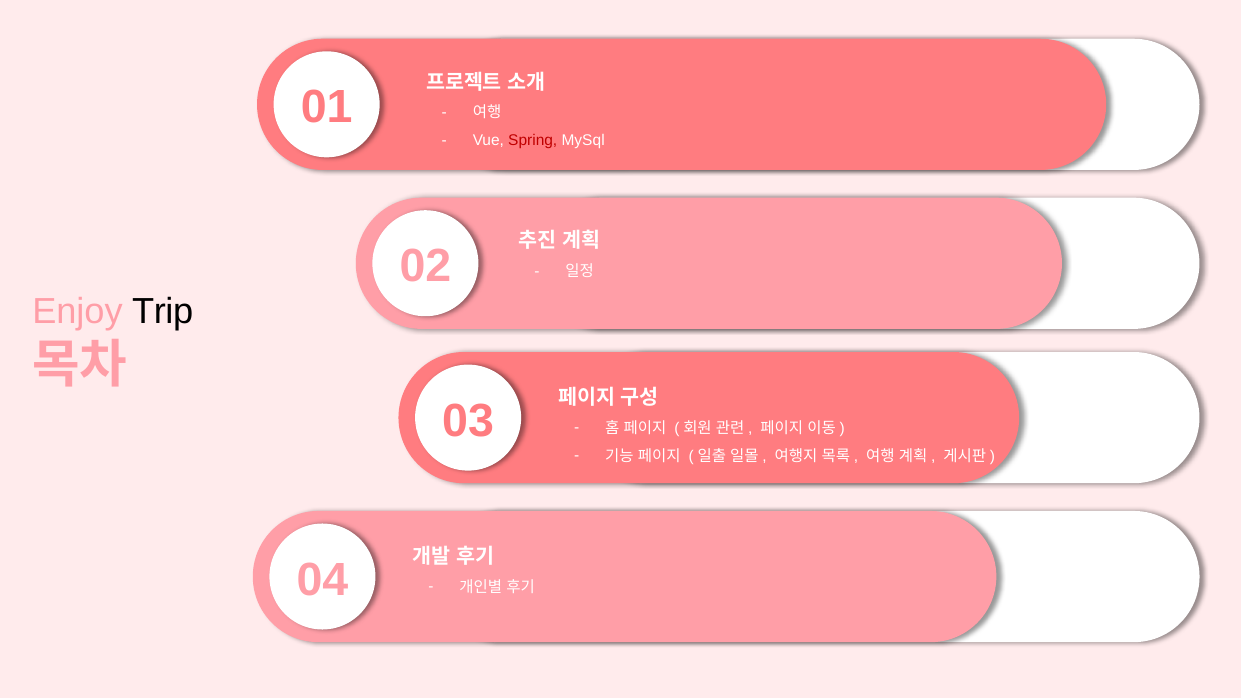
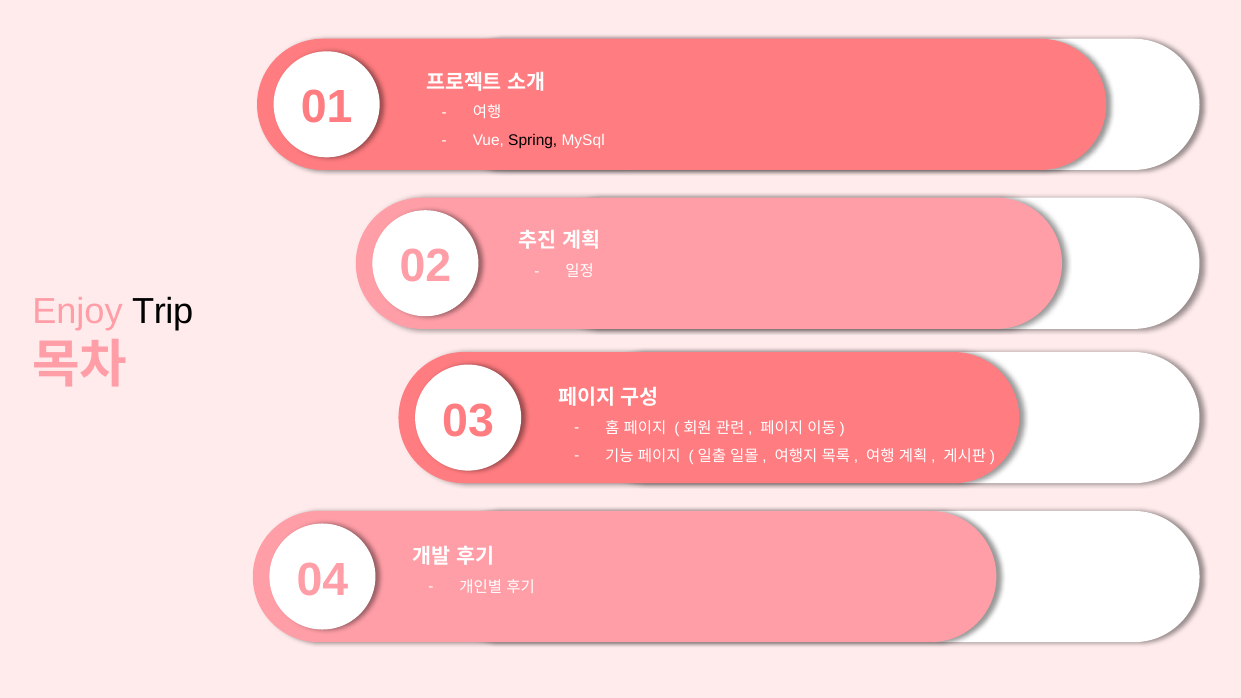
Spring colour: red -> black
